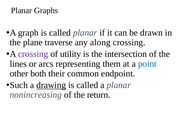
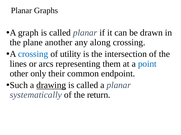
traverse: traverse -> another
crossing at (33, 54) colour: purple -> blue
both: both -> only
nonincreasing: nonincreasing -> systematically
